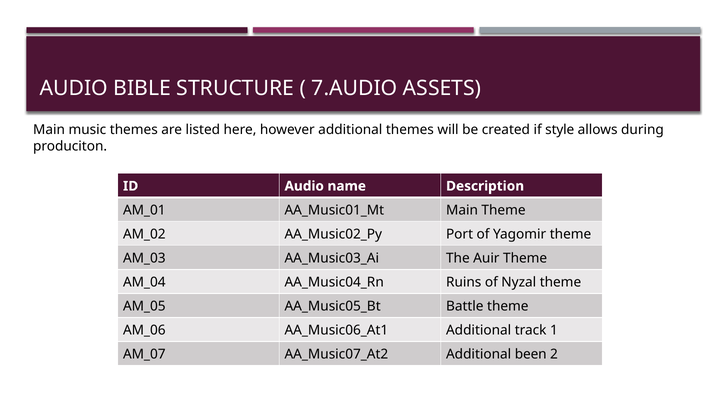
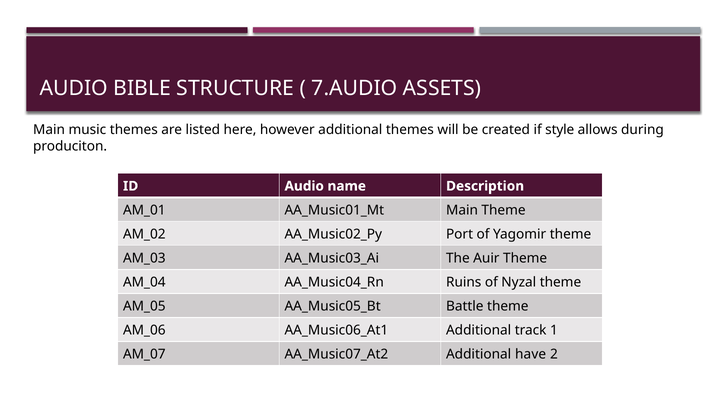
been: been -> have
